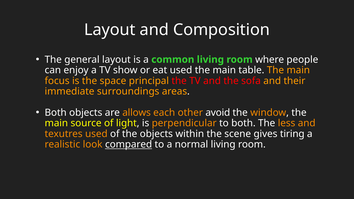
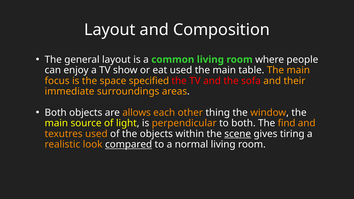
principal: principal -> specified
avoid: avoid -> thing
less: less -> find
scene underline: none -> present
